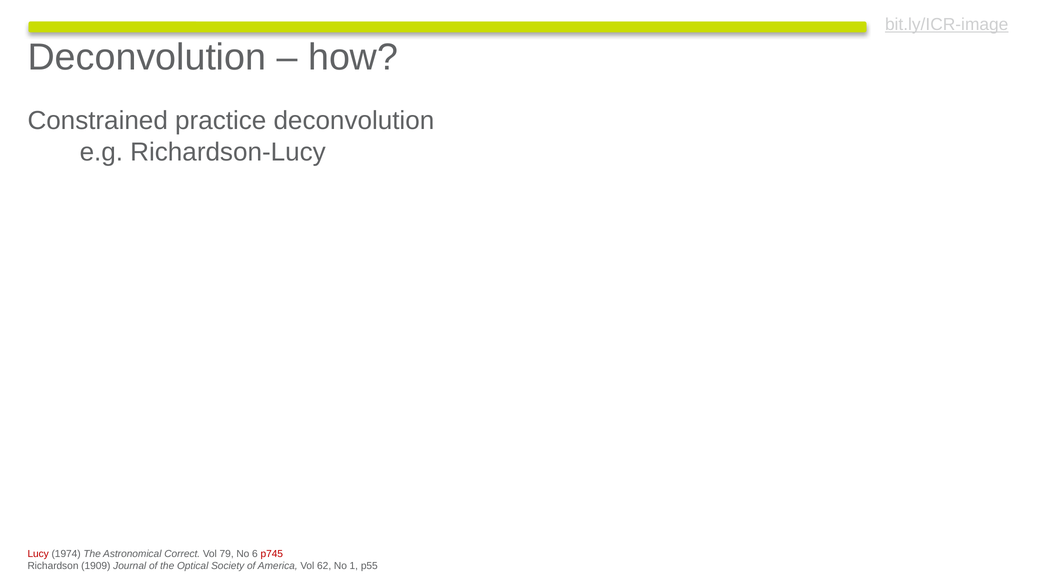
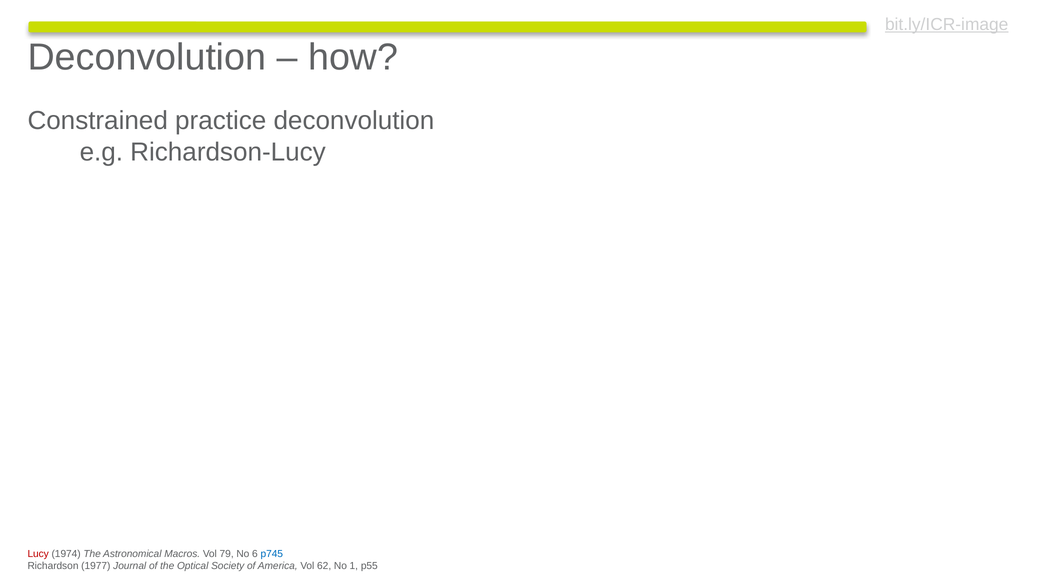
Correct: Correct -> Macros
p745 colour: red -> blue
1909: 1909 -> 1977
